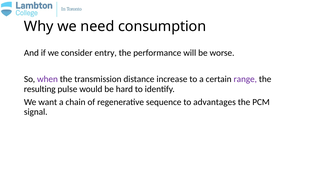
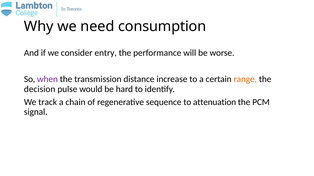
range colour: purple -> orange
resulting: resulting -> decision
want: want -> track
advantages: advantages -> attenuation
